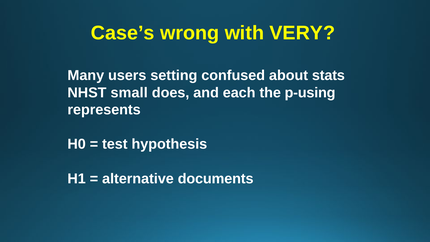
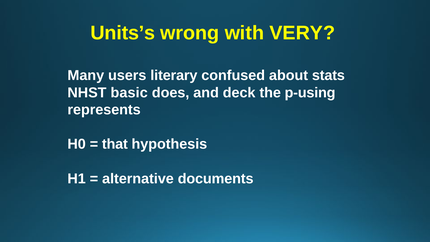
Case’s: Case’s -> Units’s
setting: setting -> literary
small: small -> basic
each: each -> deck
test: test -> that
